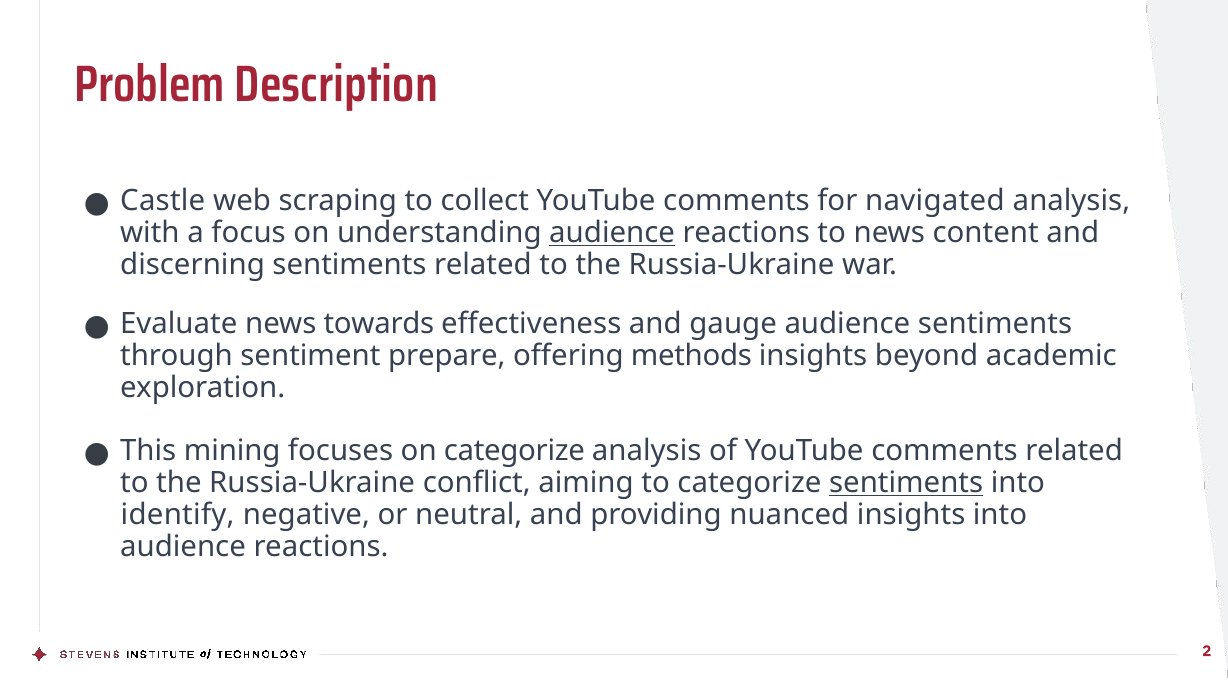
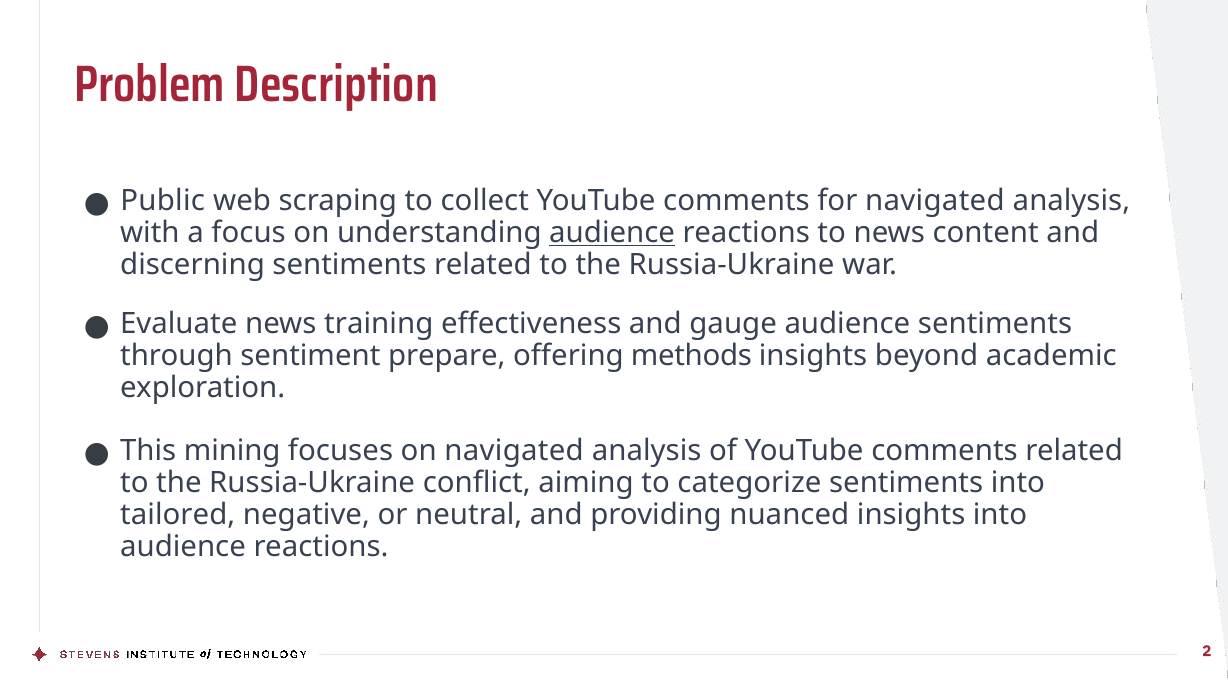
Castle: Castle -> Public
towards: towards -> training
on categorize: categorize -> navigated
sentiments at (906, 483) underline: present -> none
identify: identify -> tailored
